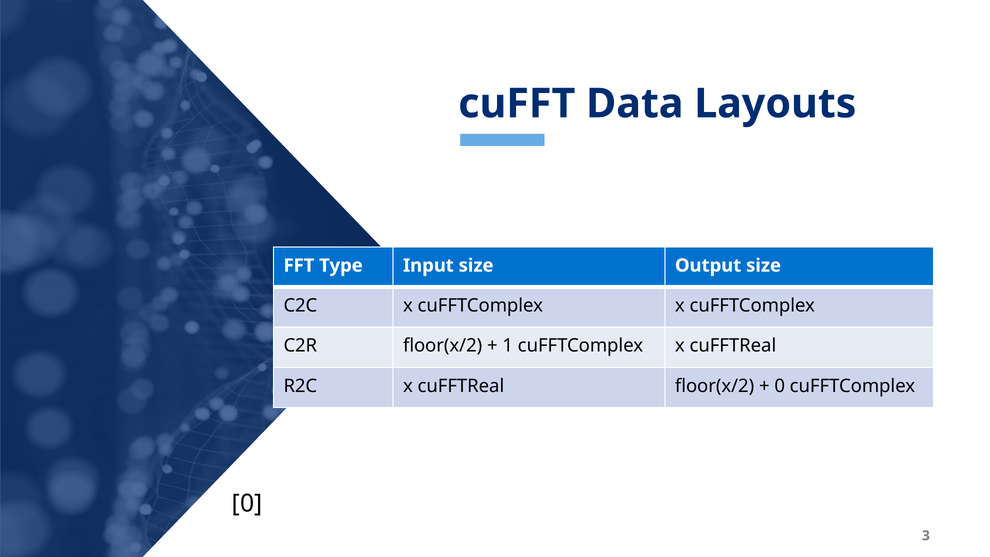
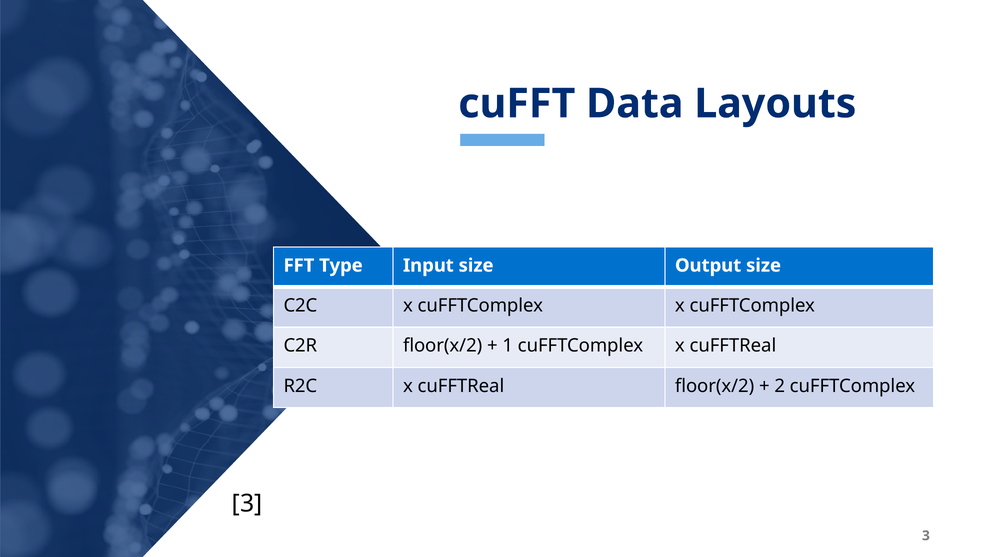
0 at (780, 386): 0 -> 2
0 at (247, 503): 0 -> 3
